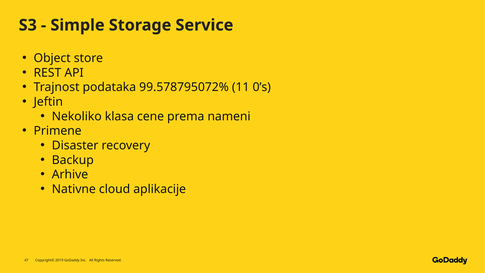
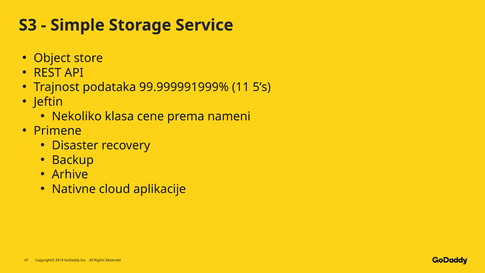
99.578795072%: 99.578795072% -> 99.999991999%
0’s: 0’s -> 5’s
